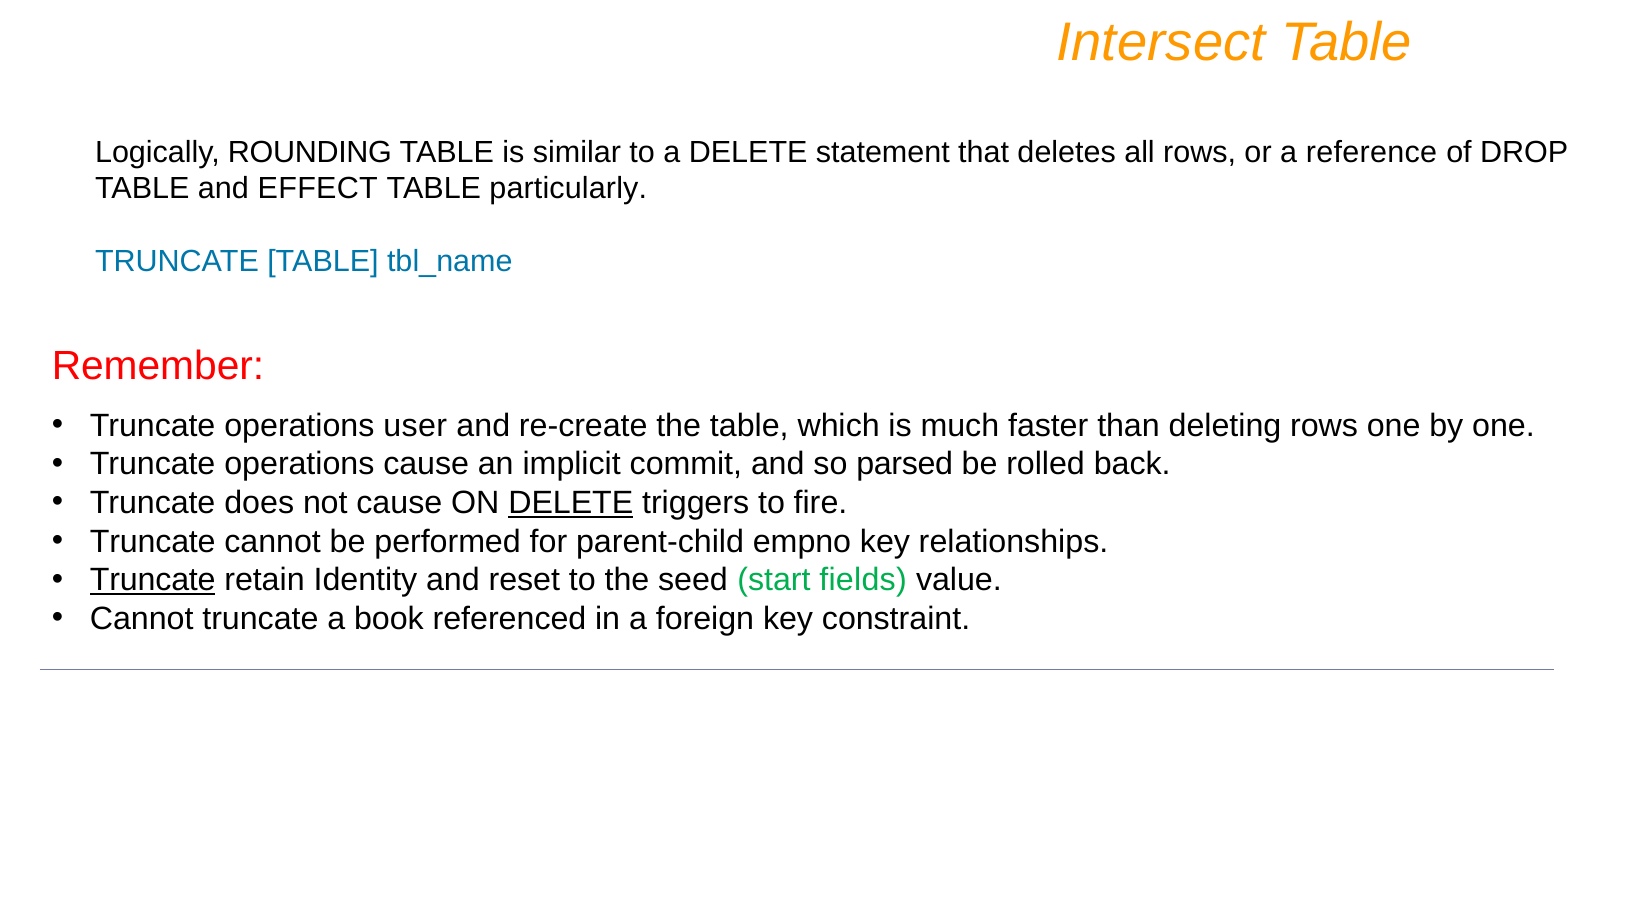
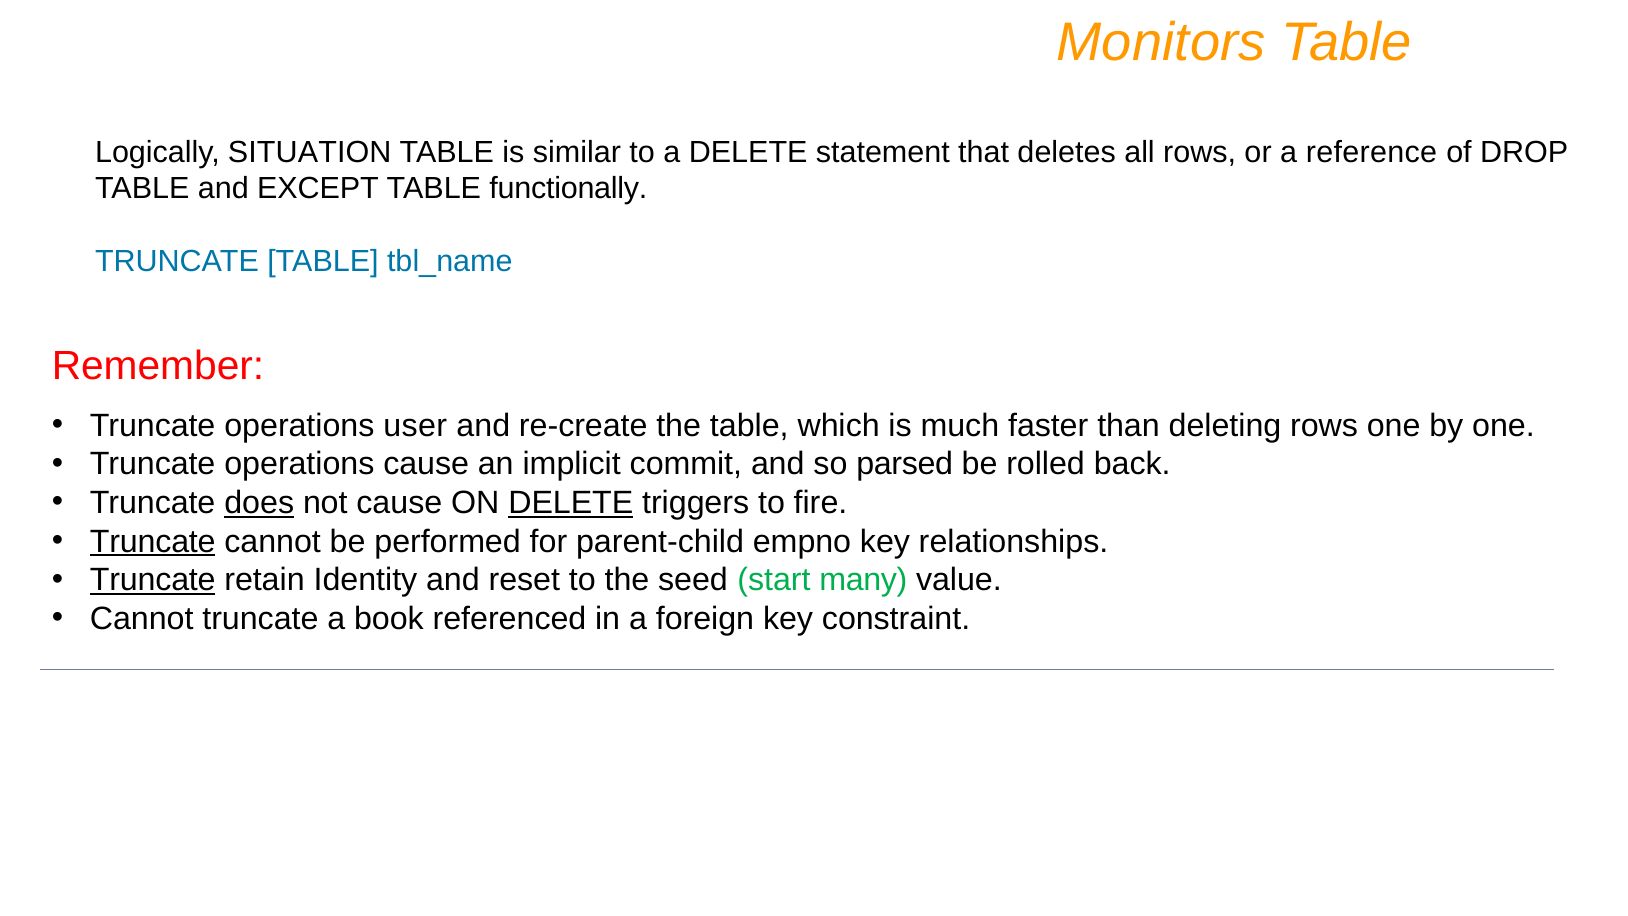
Intersect: Intersect -> Monitors
ROUNDING: ROUNDING -> SITUATION
EFFECT: EFFECT -> EXCEPT
particularly: particularly -> functionally
does underline: none -> present
Truncate at (153, 541) underline: none -> present
fields: fields -> many
